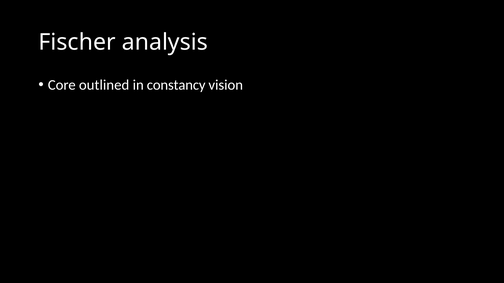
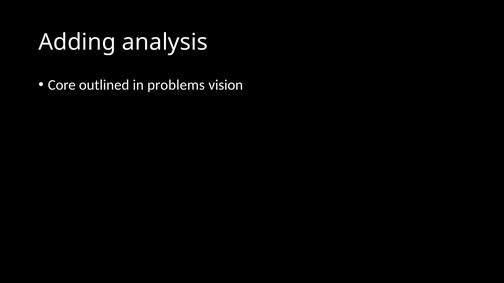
Fischer: Fischer -> Adding
constancy: constancy -> problems
